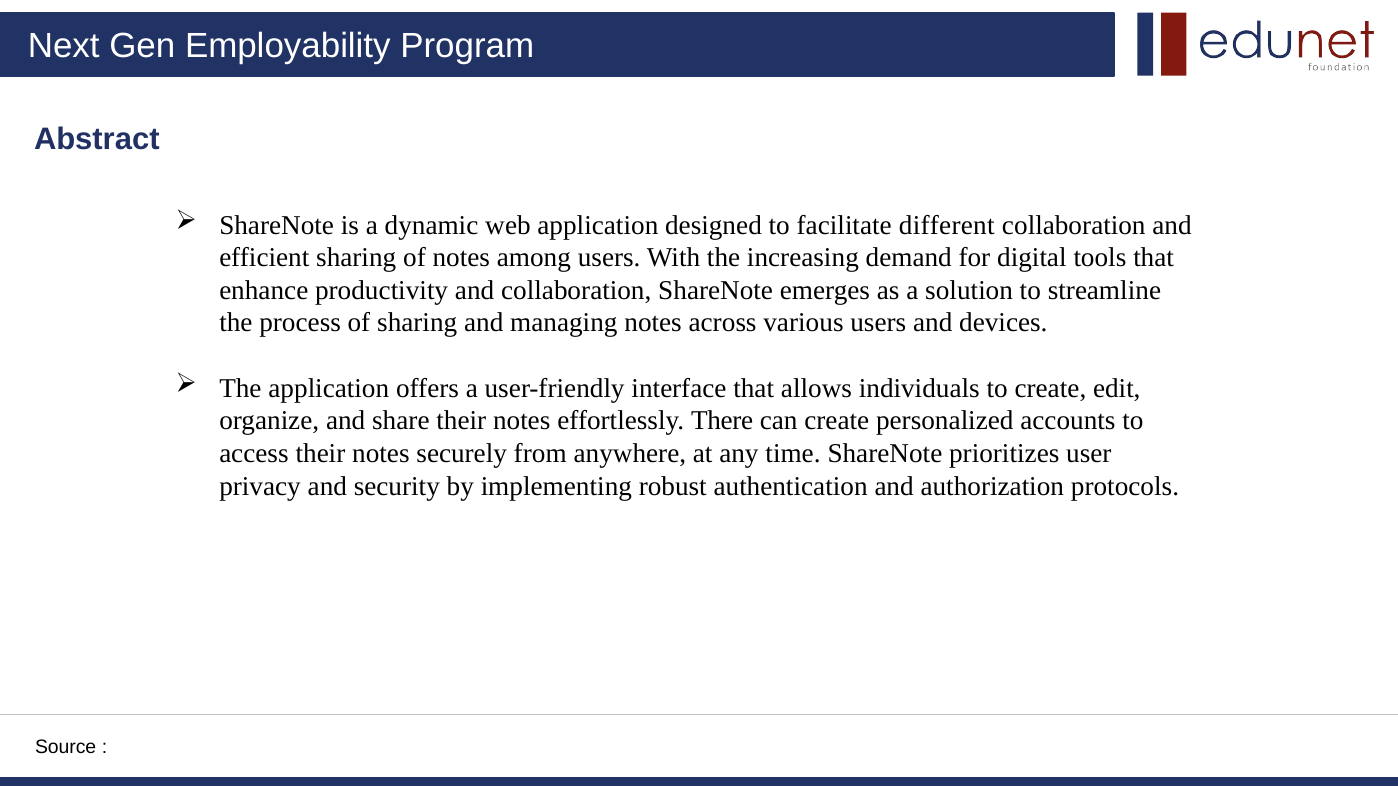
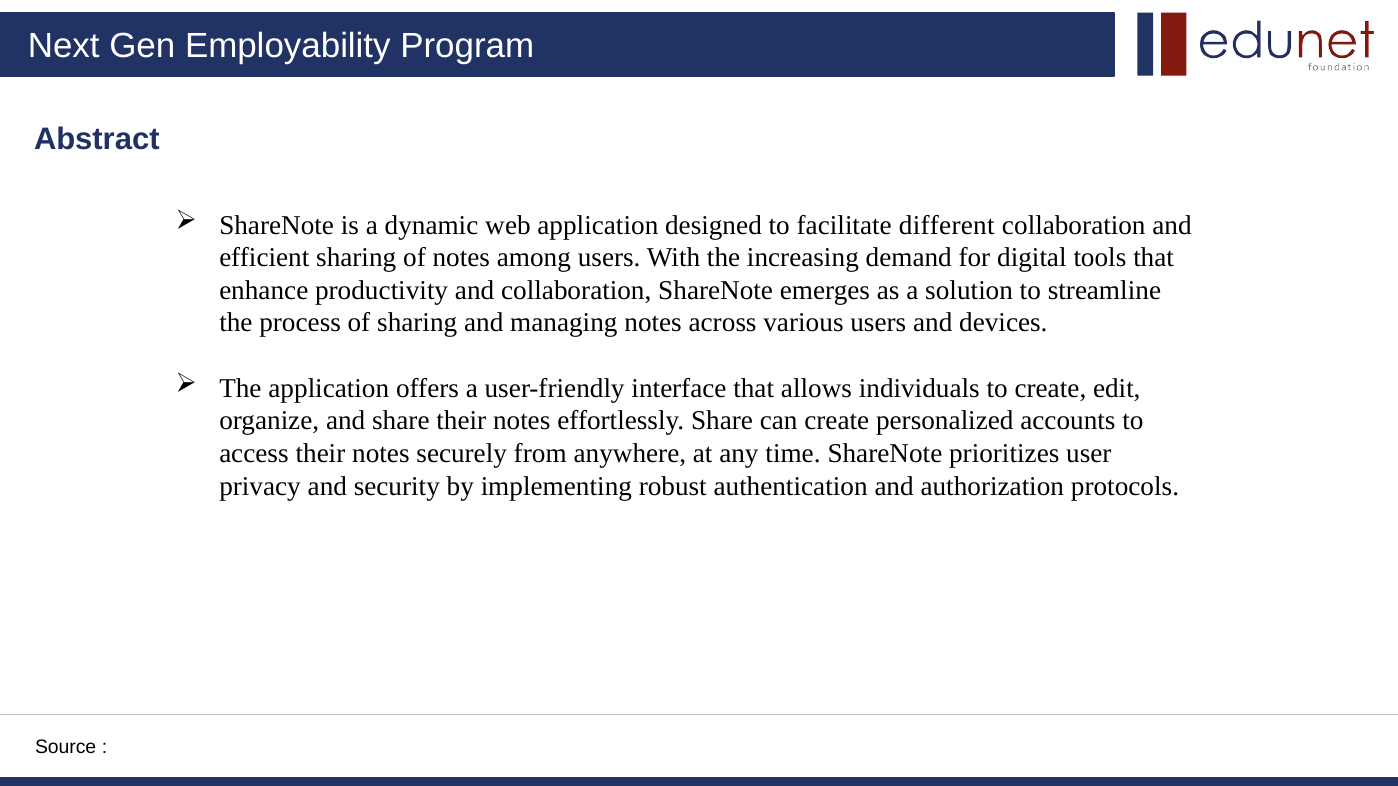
effortlessly There: There -> Share
